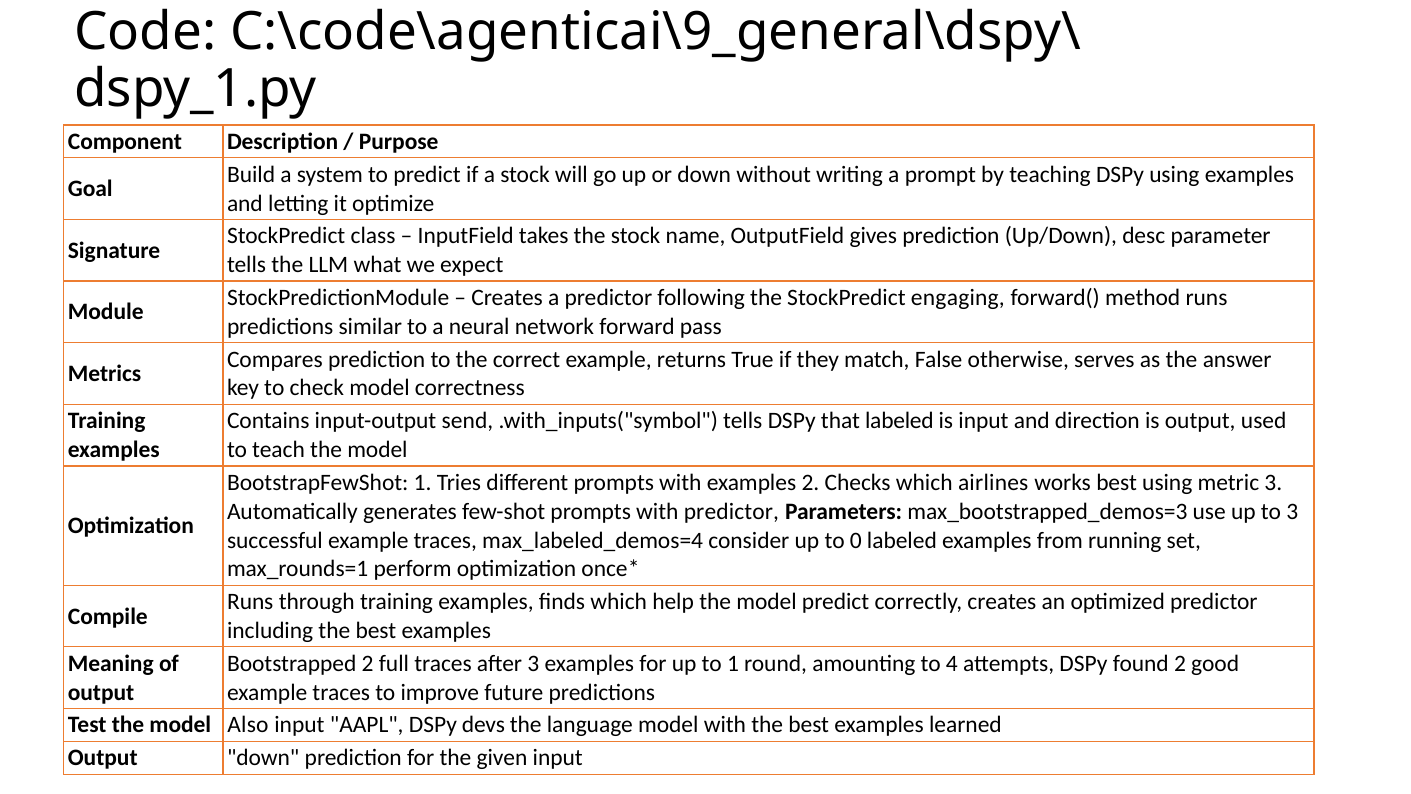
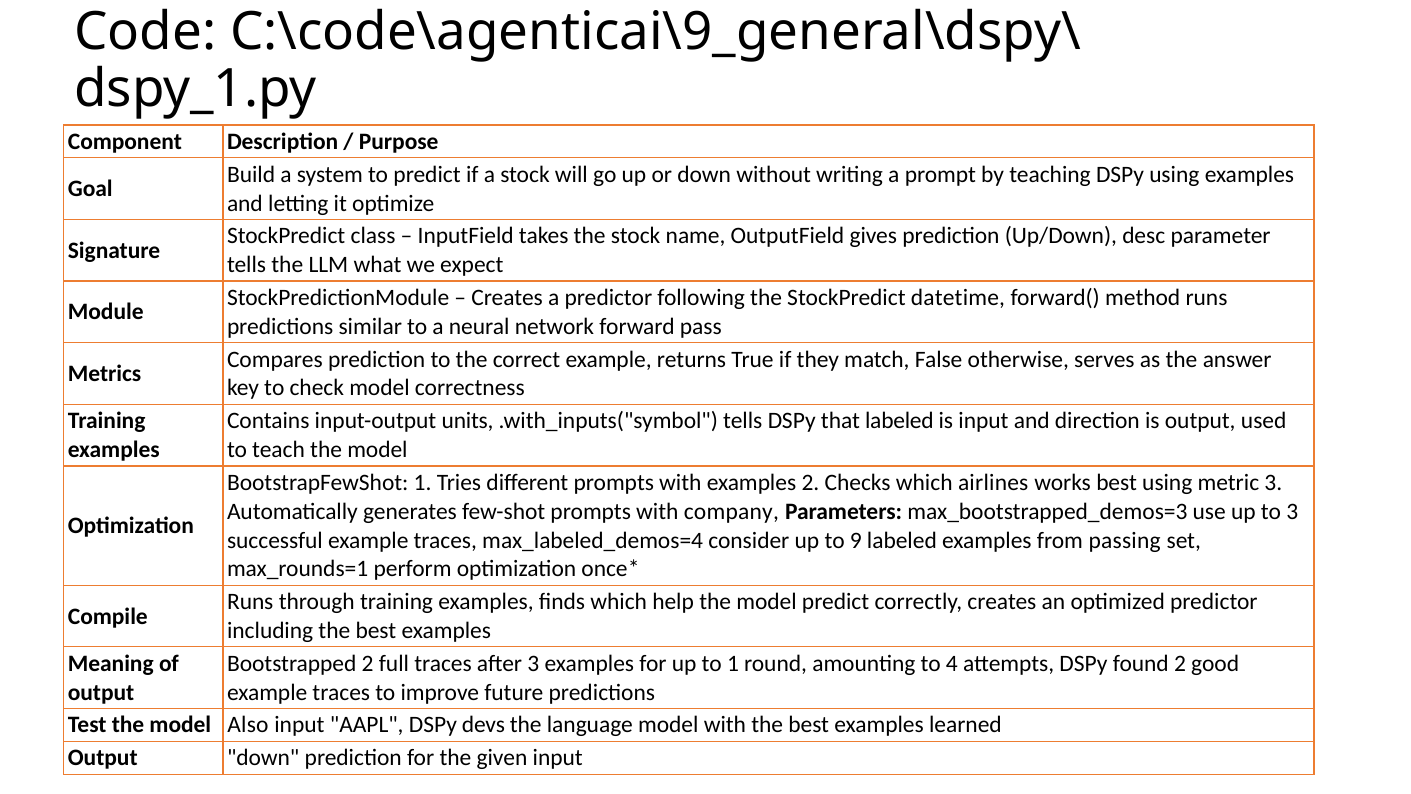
engaging: engaging -> datetime
send: send -> units
with predictor: predictor -> company
0: 0 -> 9
running: running -> passing
